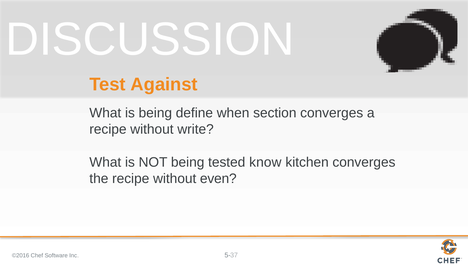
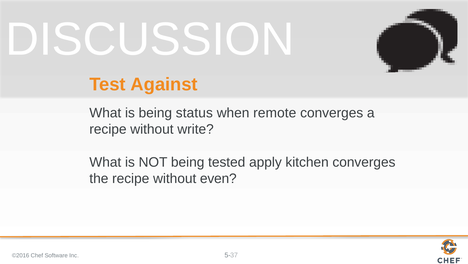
define: define -> status
section: section -> remote
know: know -> apply
